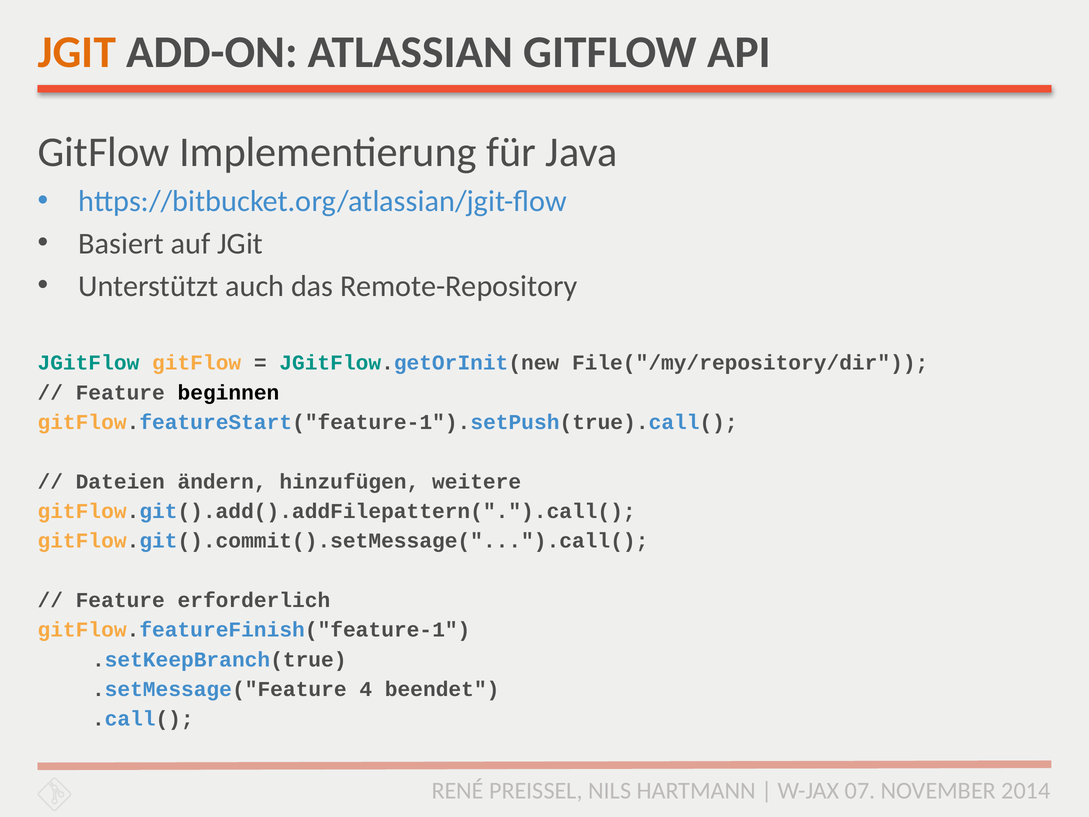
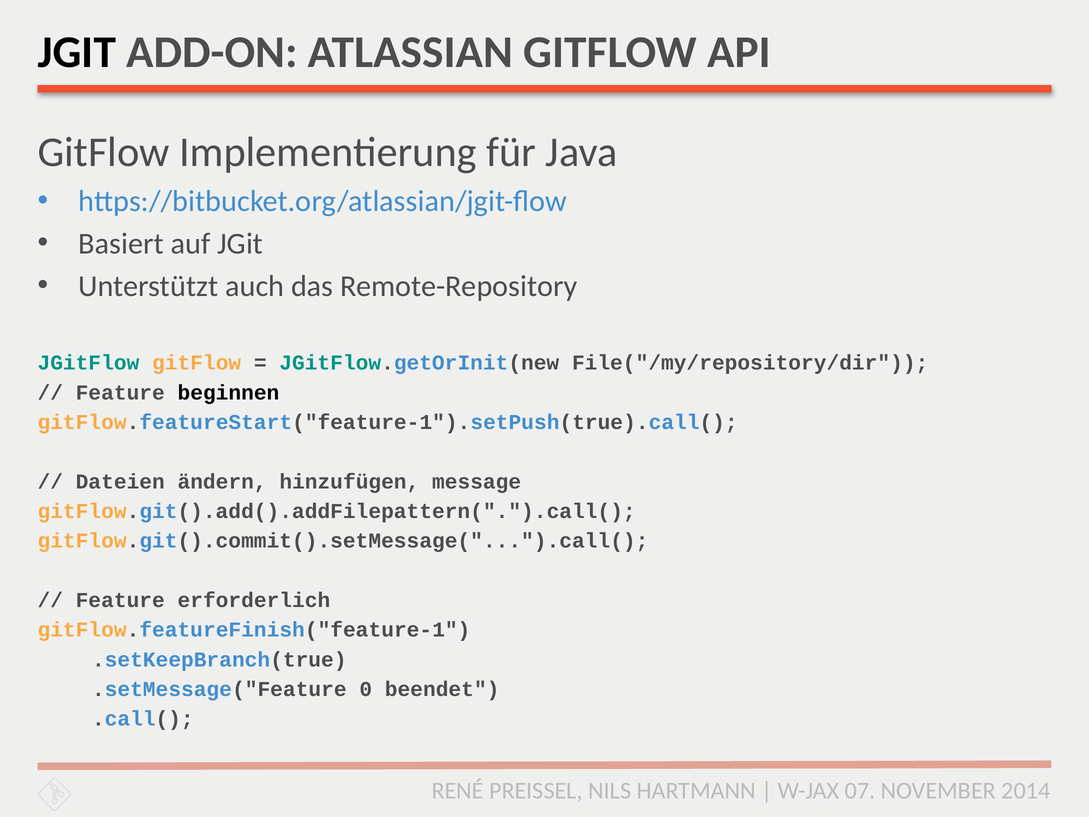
JGIT at (77, 52) colour: orange -> black
weitere: weitere -> message
4: 4 -> 0
